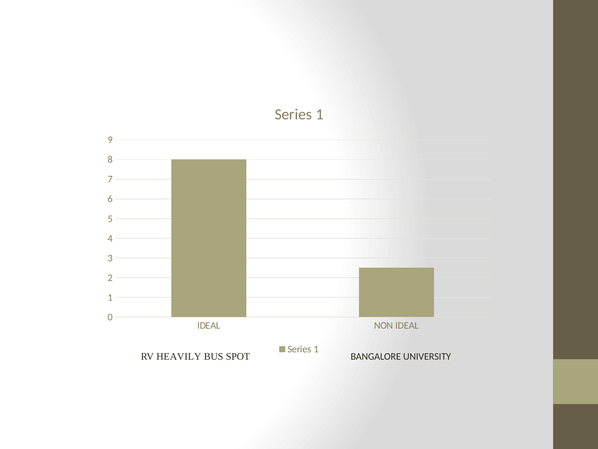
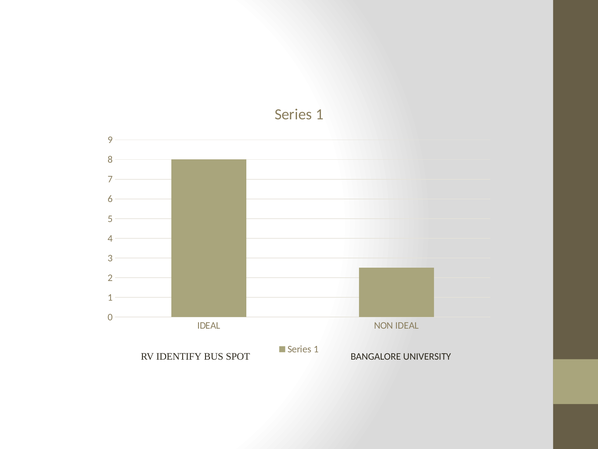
HEAVILY: HEAVILY -> IDENTIFY
